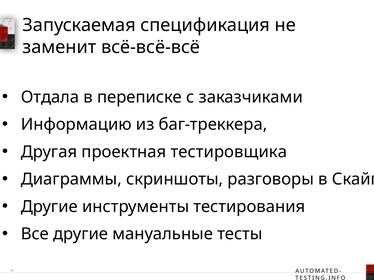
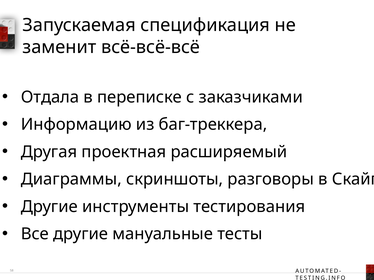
тестировщика: тестировщика -> расширяемый
